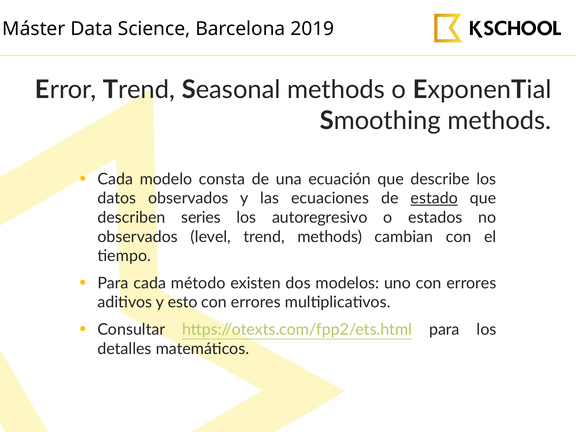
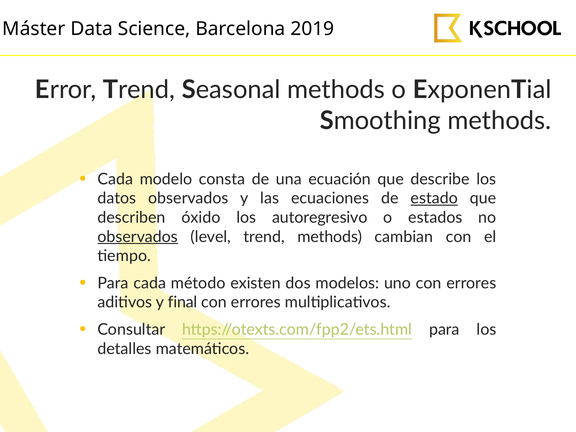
series: series -> óxido
observados at (138, 237) underline: none -> present
esto: esto -> final
